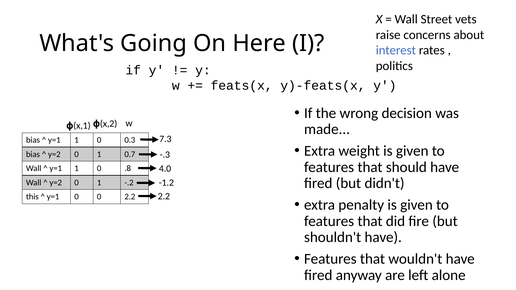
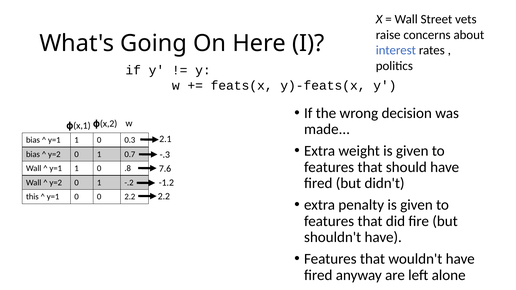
7.3: 7.3 -> 2.1
4.0: 4.0 -> 7.6
